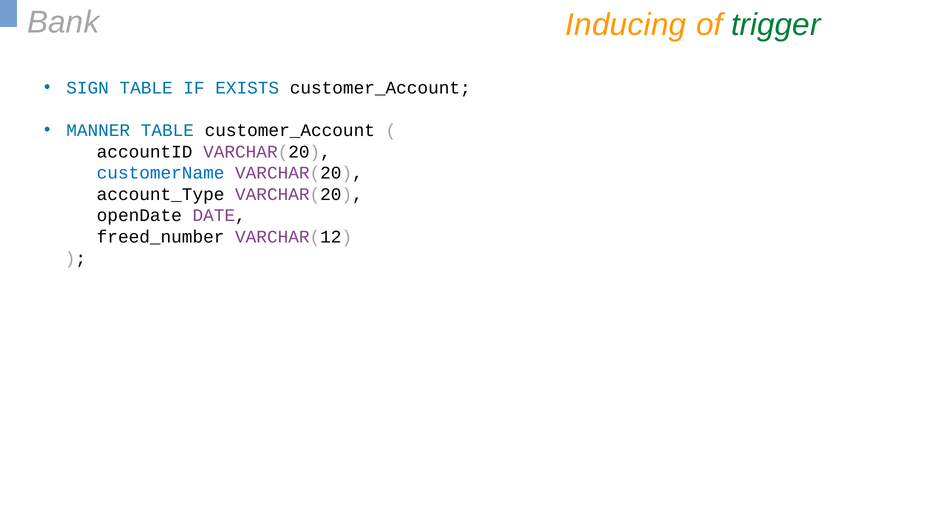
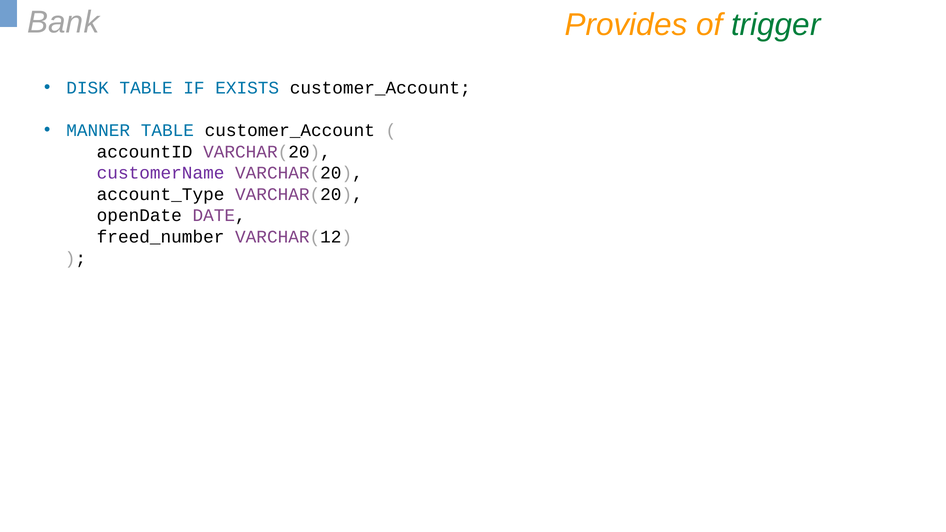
Inducing: Inducing -> Provides
SIGN: SIGN -> DISK
customerName colour: blue -> purple
